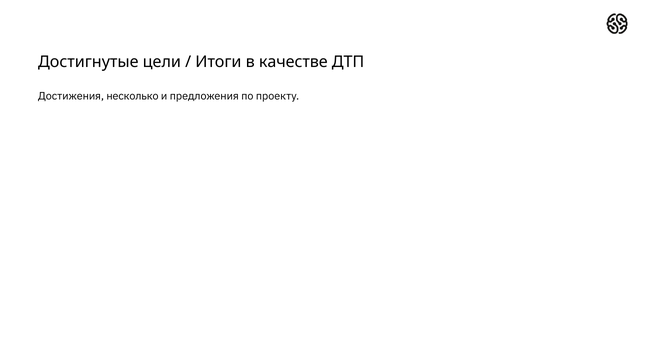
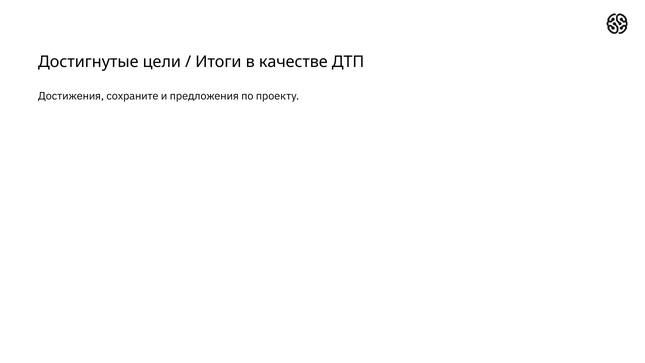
несколько: несколько -> сохраните
